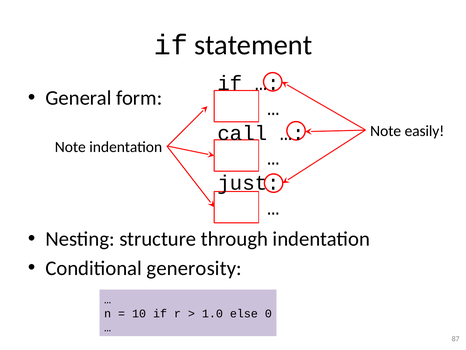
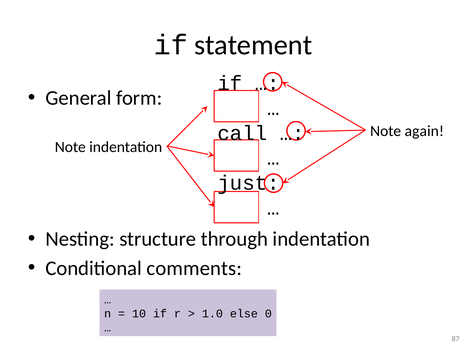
easily: easily -> again
generosity: generosity -> comments
